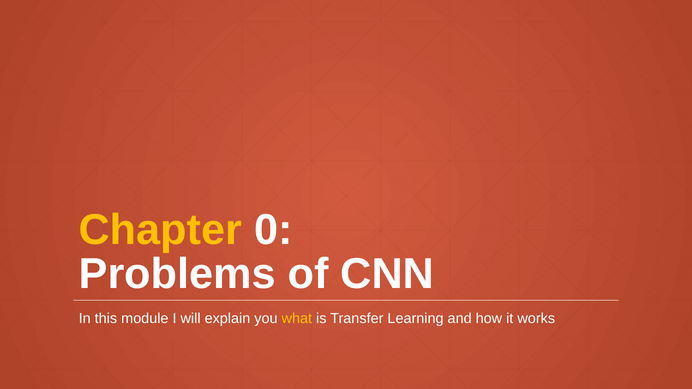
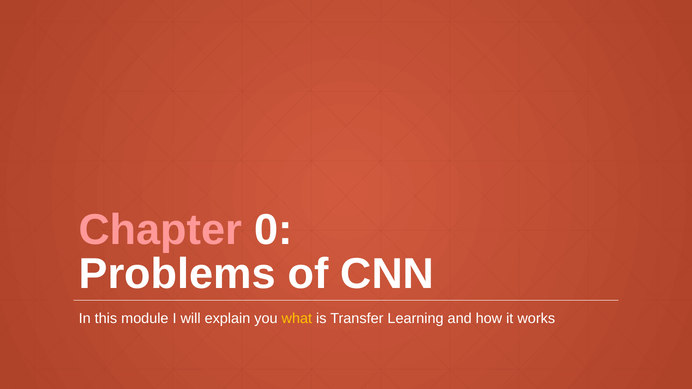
Chapter colour: yellow -> pink
